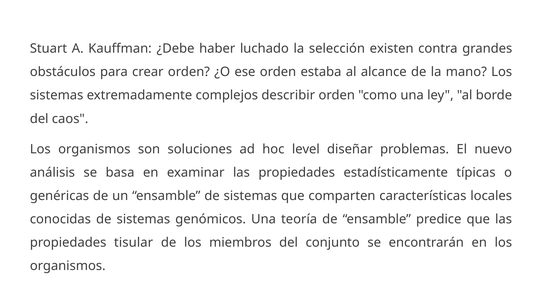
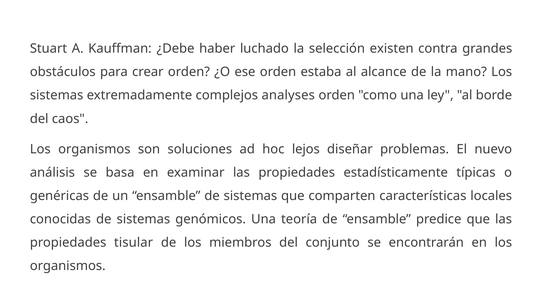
describir: describir -> analyses
level: level -> lejos
